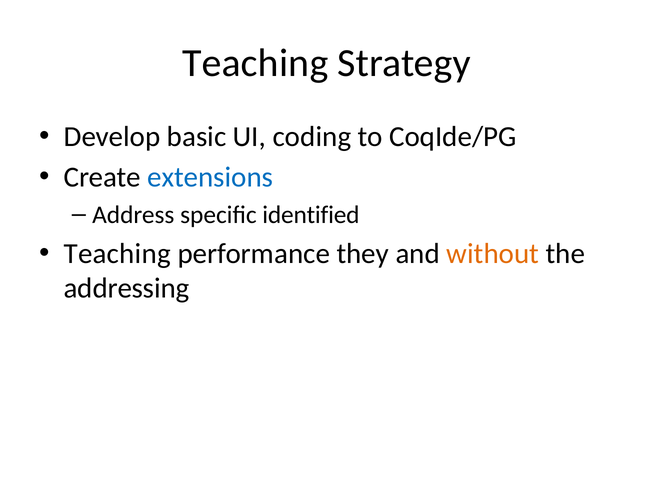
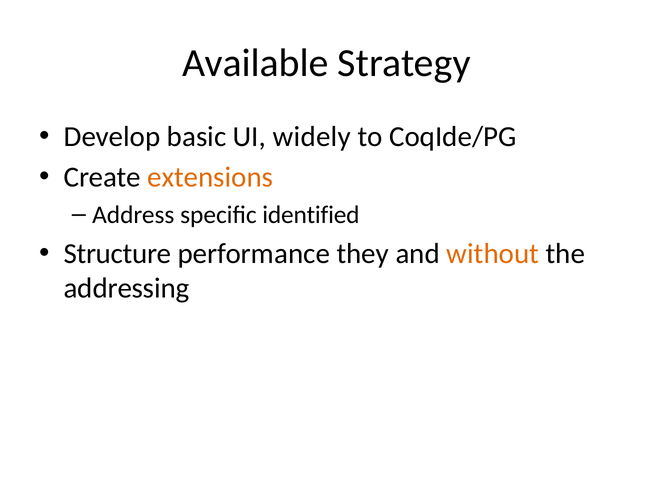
Teaching at (255, 63): Teaching -> Available
coding: coding -> widely
extensions colour: blue -> orange
Teaching at (117, 254): Teaching -> Structure
